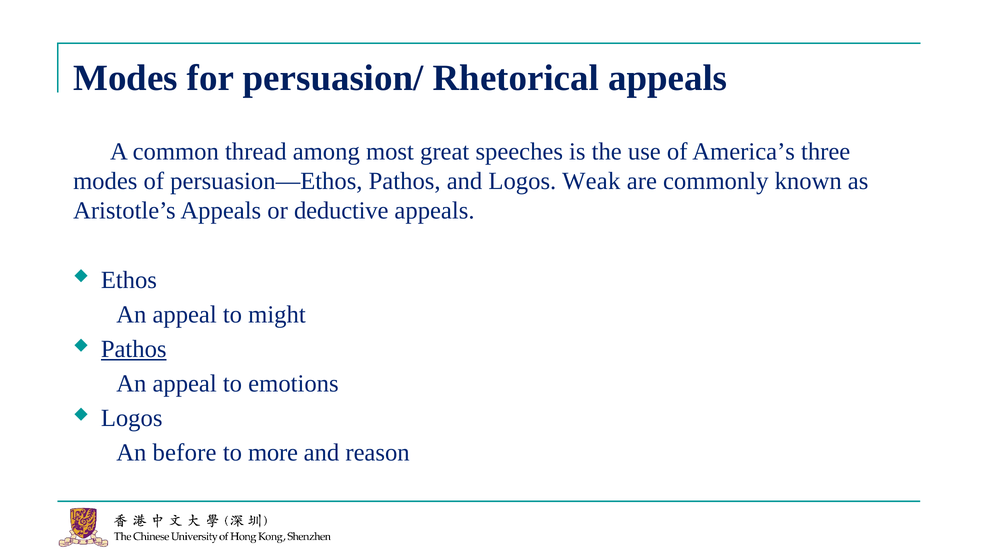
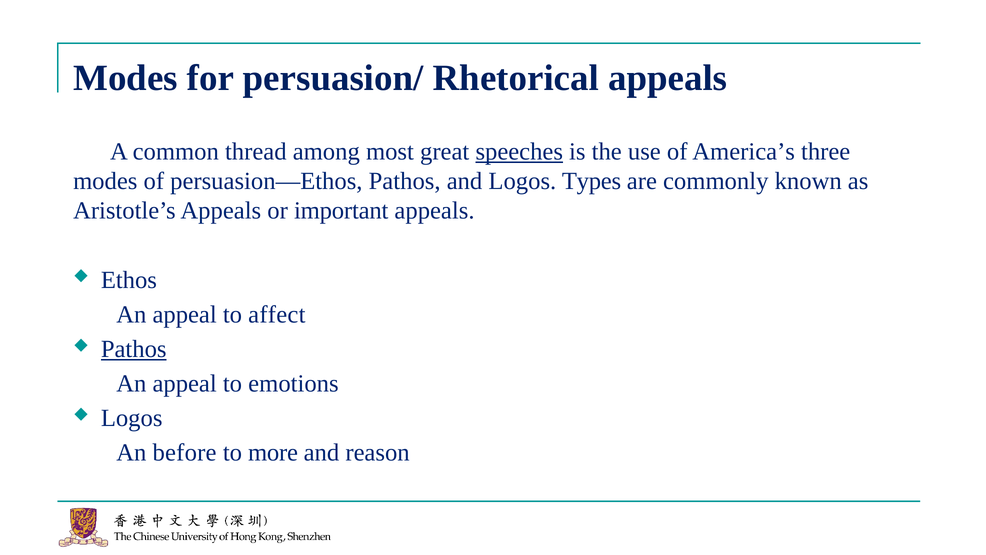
speeches underline: none -> present
Weak: Weak -> Types
deductive: deductive -> important
might: might -> affect
